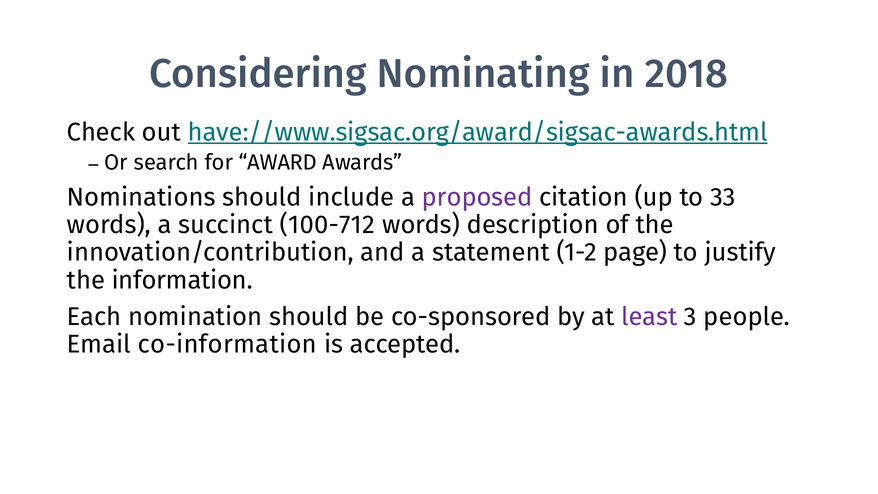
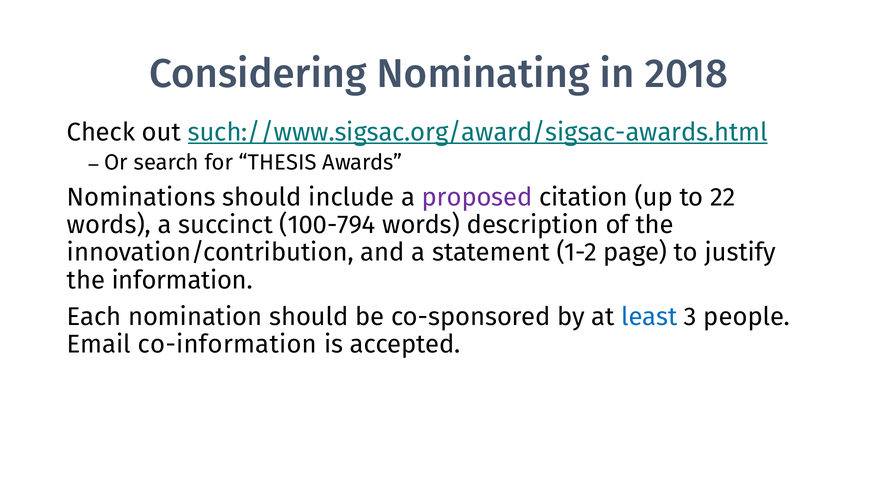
have://www.sigsac.org/award/sigsac-awards.html: have://www.sigsac.org/award/sigsac-awards.html -> such://www.sigsac.org/award/sigsac-awards.html
AWARD: AWARD -> THESIS
33: 33 -> 22
100-712: 100-712 -> 100-794
least colour: purple -> blue
